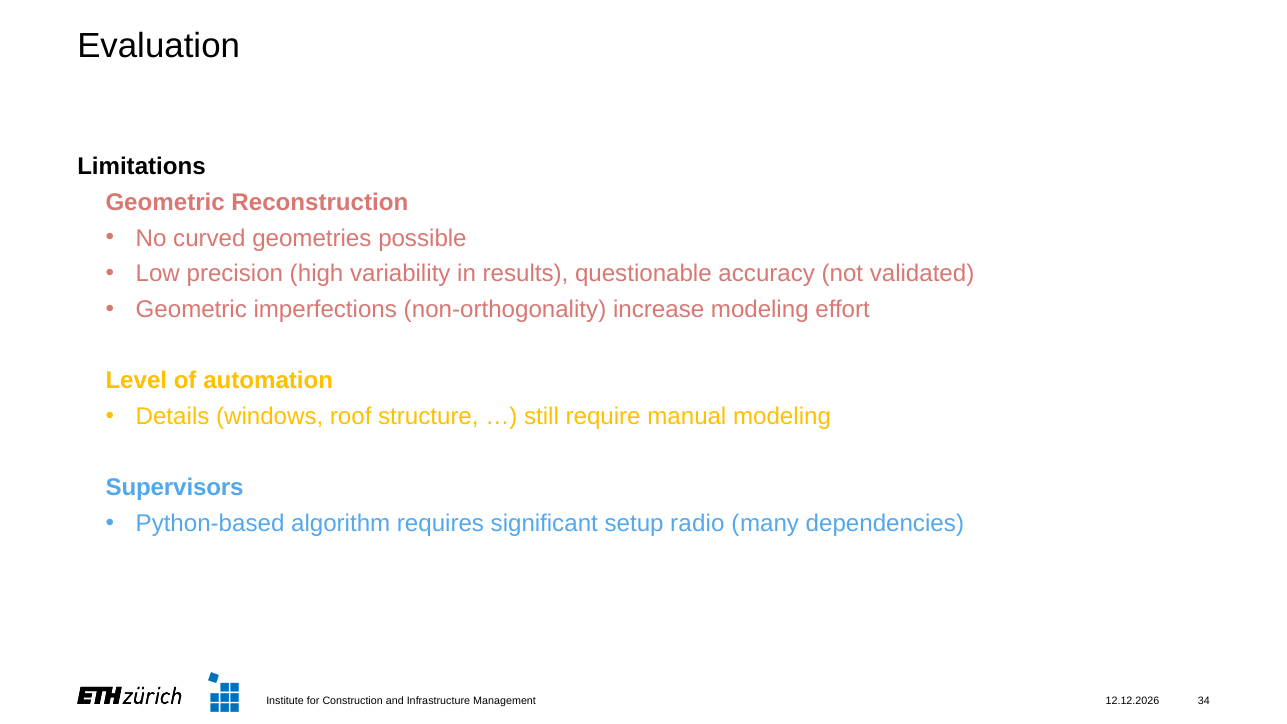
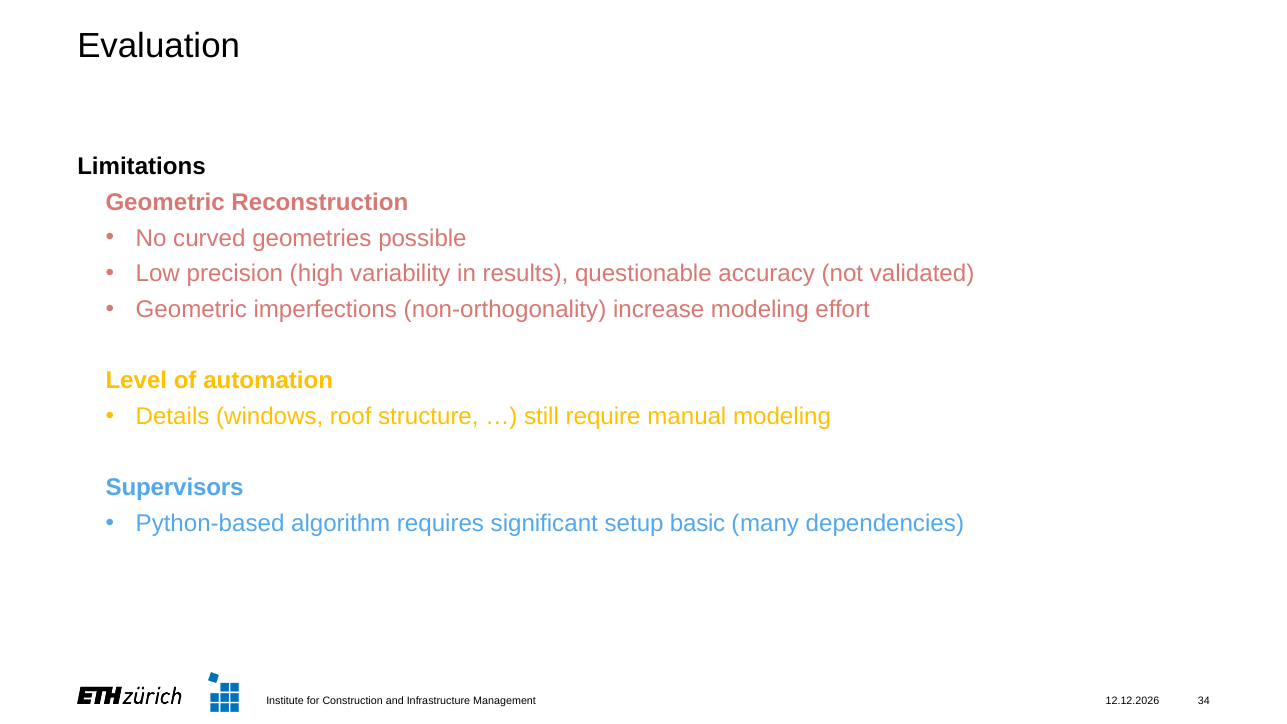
radio: radio -> basic
